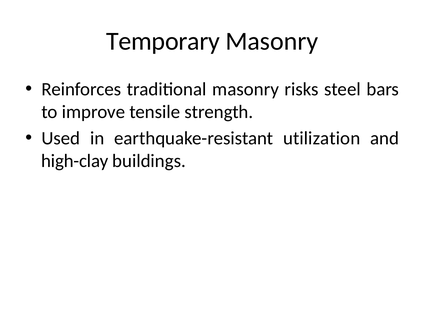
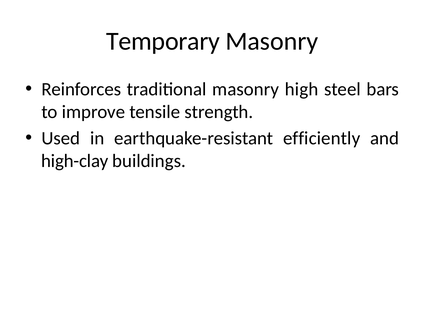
risks: risks -> high
utilization: utilization -> efficiently
